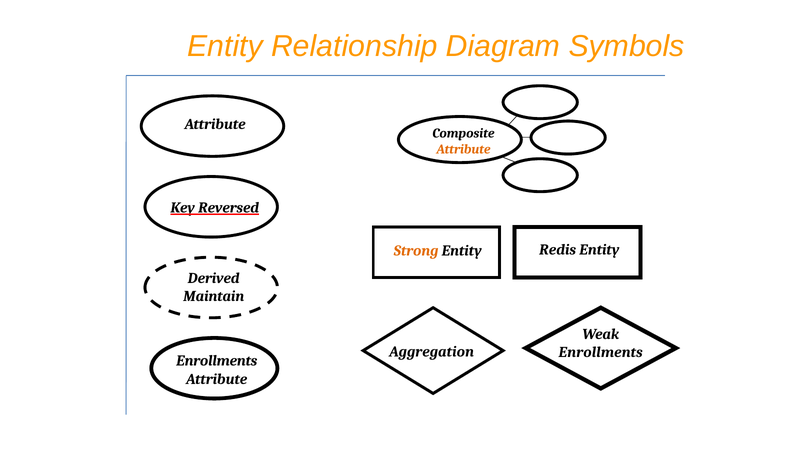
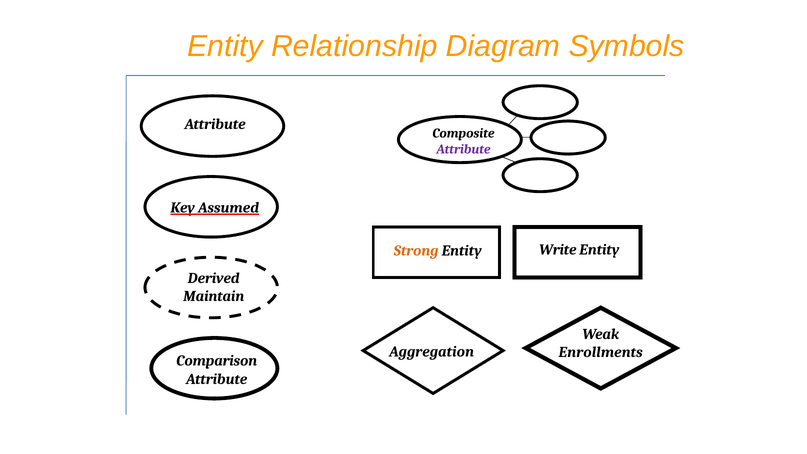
Attribute at (463, 149) colour: orange -> purple
Reversed: Reversed -> Assumed
Redis: Redis -> Write
Enrollments at (217, 361): Enrollments -> Comparison
